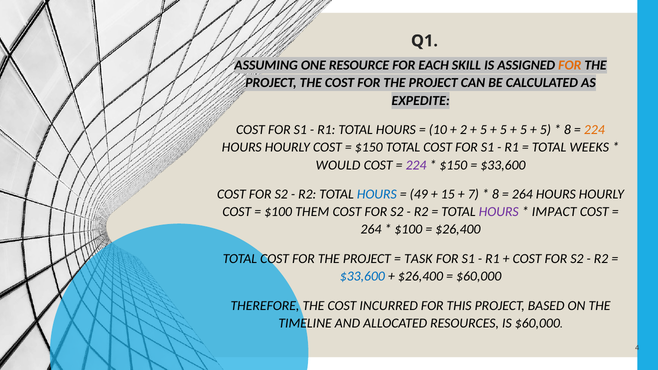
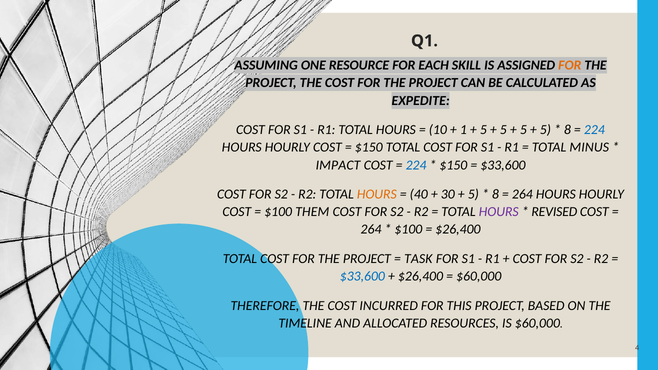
2: 2 -> 1
224 at (594, 130) colour: orange -> blue
WEEKS: WEEKS -> MINUS
WOULD: WOULD -> IMPACT
224 at (416, 165) colour: purple -> blue
HOURS at (377, 194) colour: blue -> orange
49: 49 -> 40
15: 15 -> 30
7 at (473, 194): 7 -> 5
IMPACT: IMPACT -> REVISED
